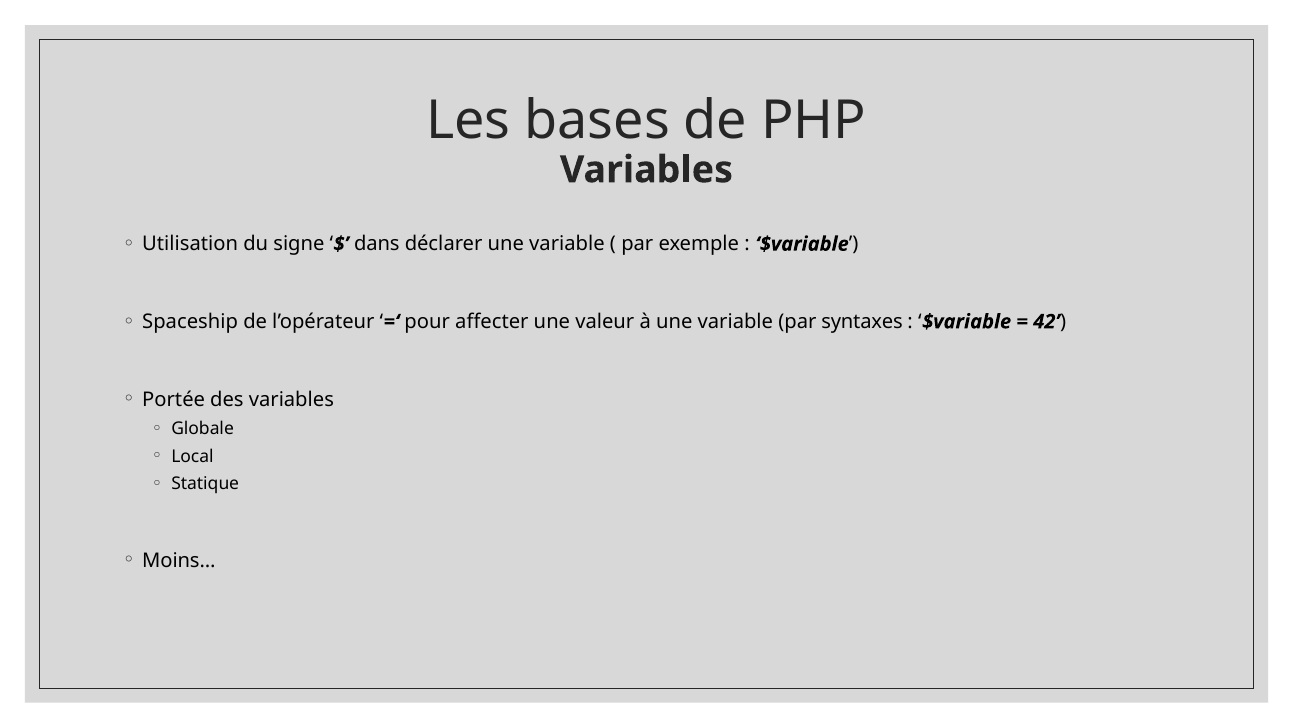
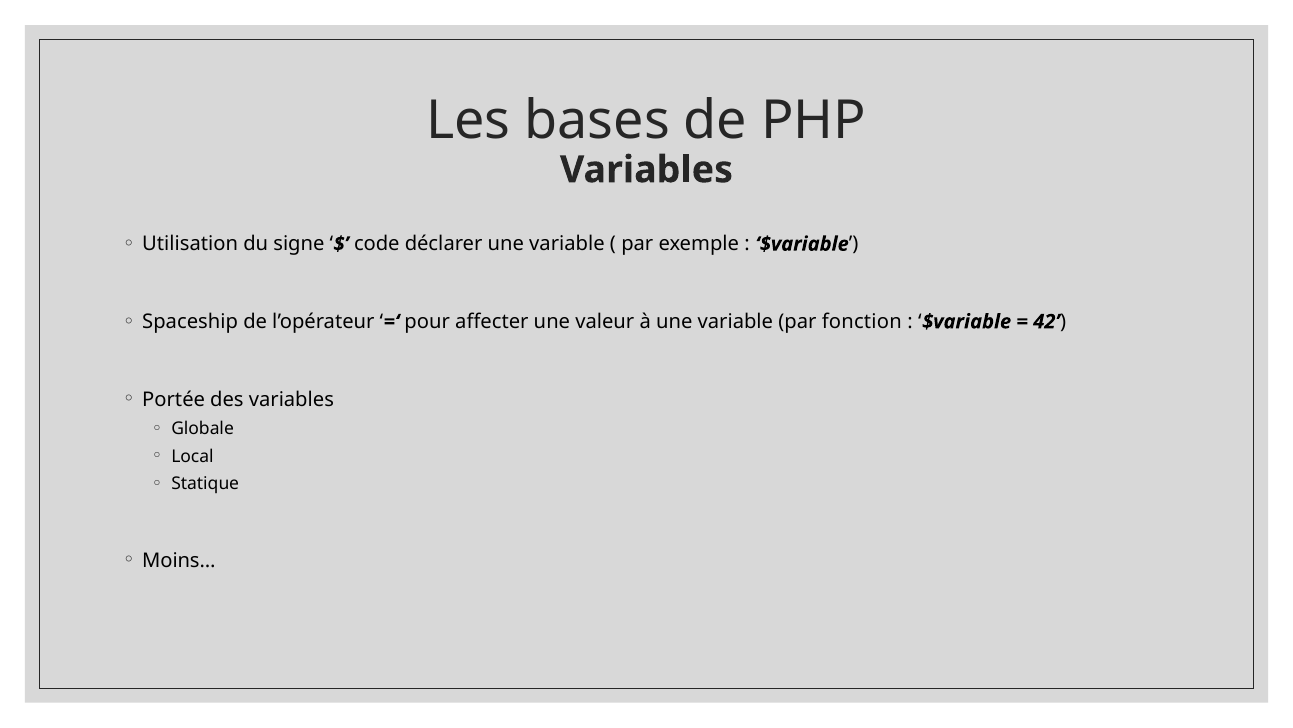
dans: dans -> code
syntaxes: syntaxes -> fonction
